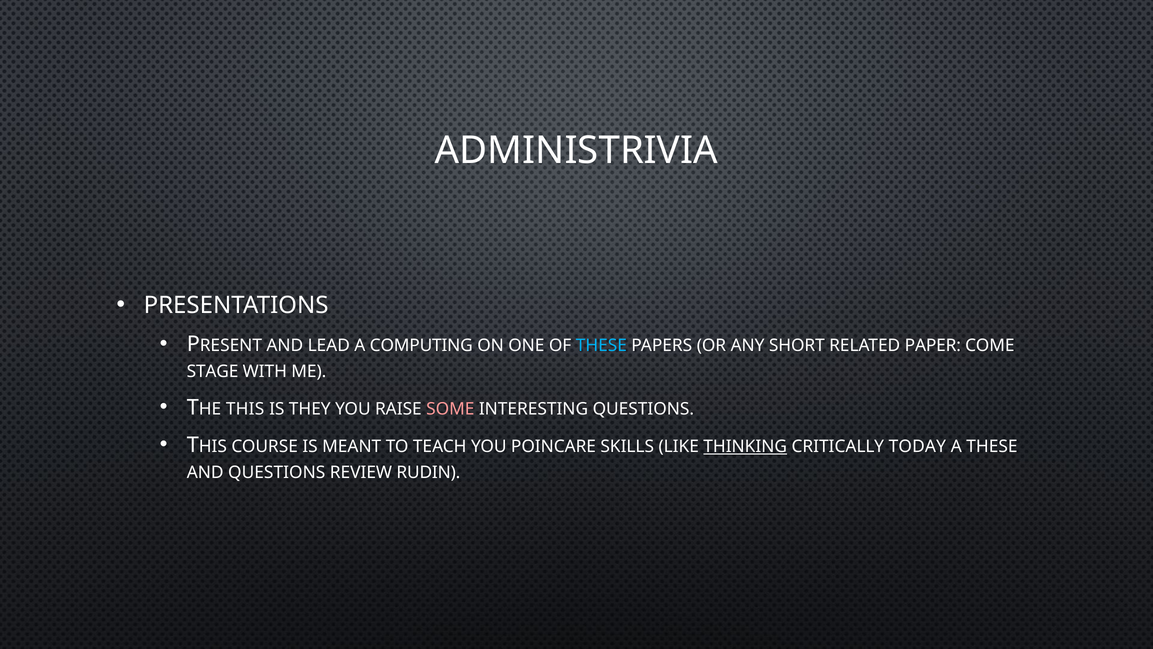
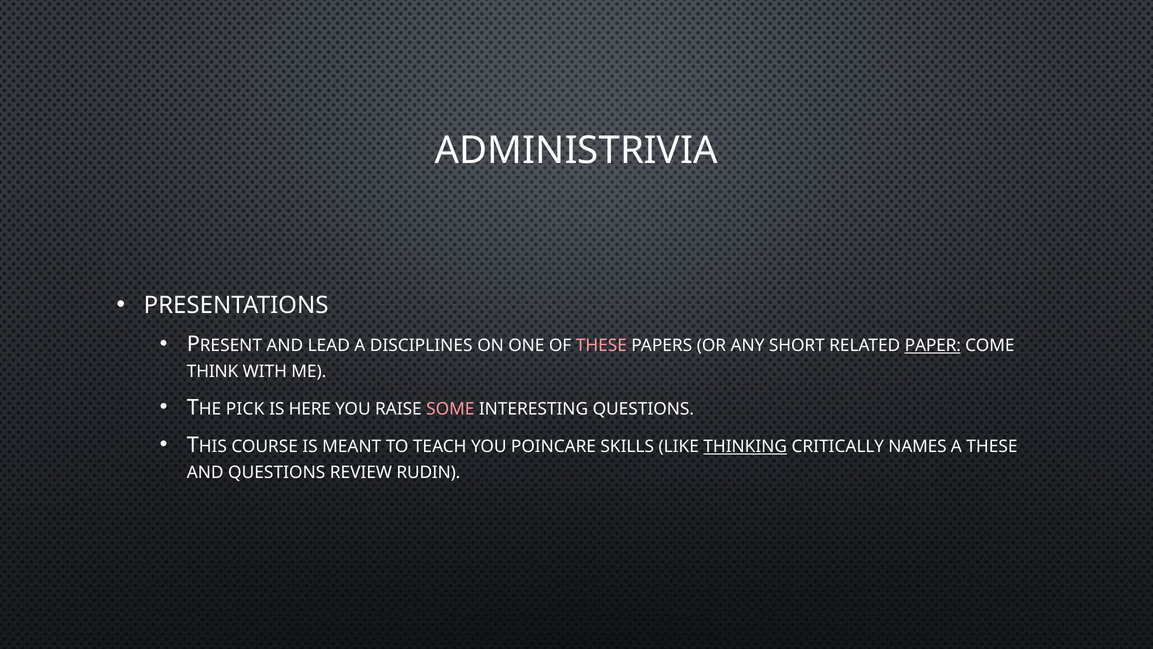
COMPUTING: COMPUTING -> DISCIPLINES
THESE at (601, 345) colour: light blue -> pink
PAPER underline: none -> present
STAGE: STAGE -> THINK
THIS: THIS -> PICK
THEY: THEY -> HERE
TODAY: TODAY -> NAMES
